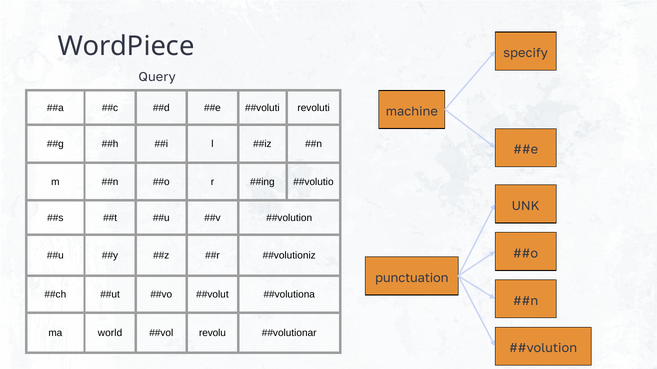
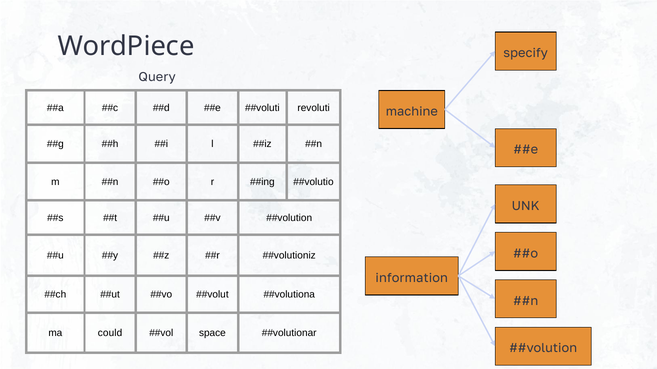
punctuation: punctuation -> information
world: world -> could
revolu: revolu -> space
